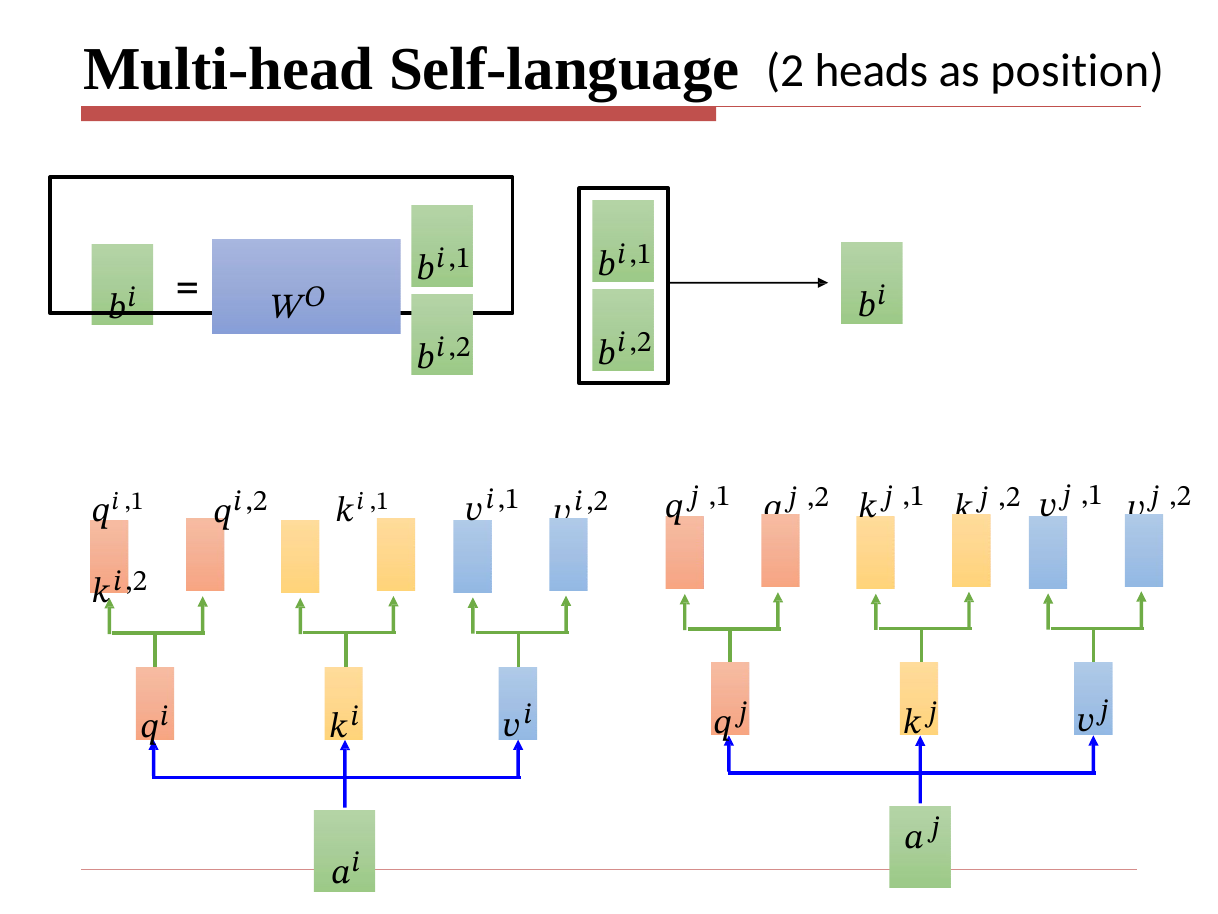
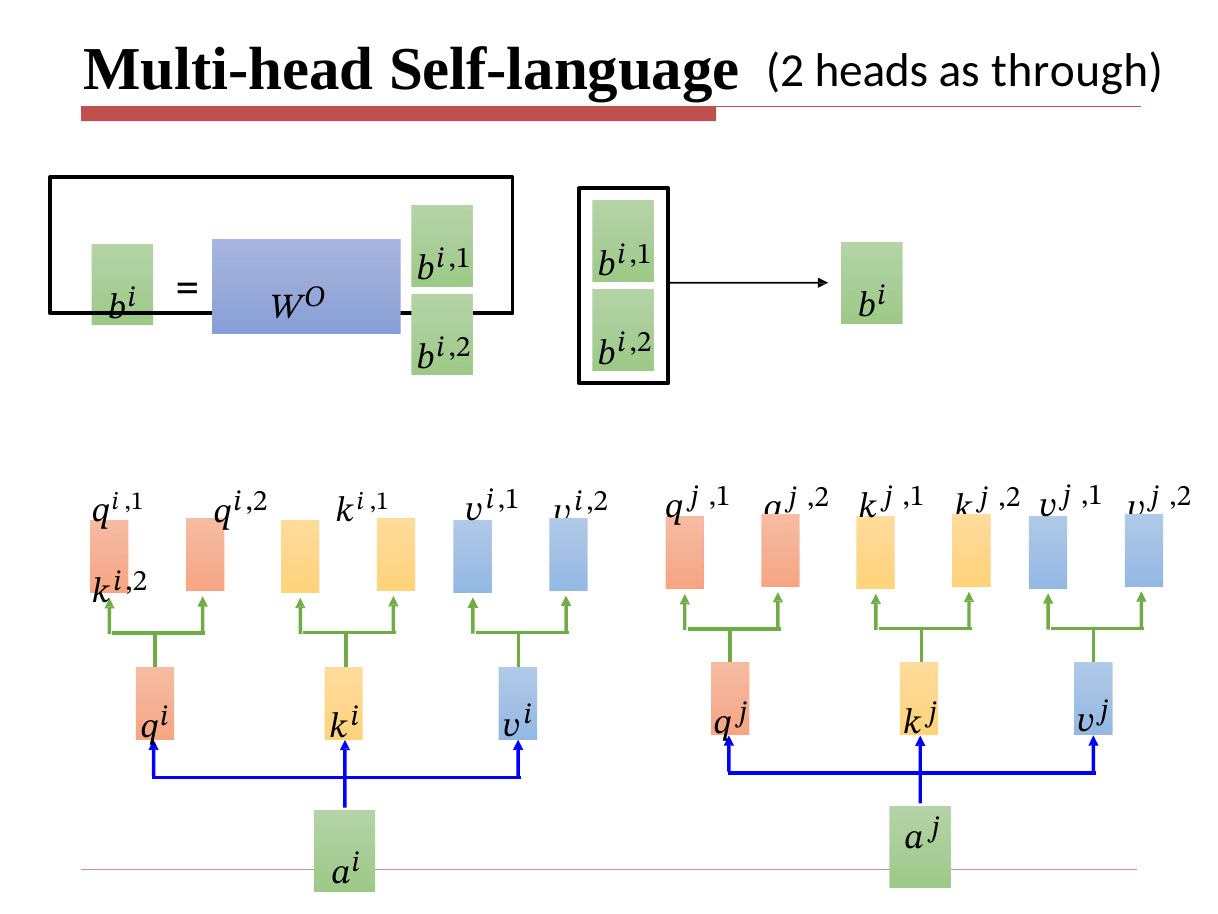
position: position -> through
